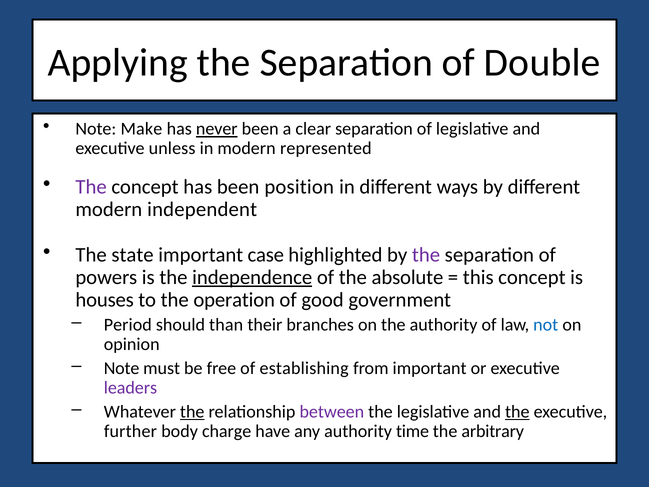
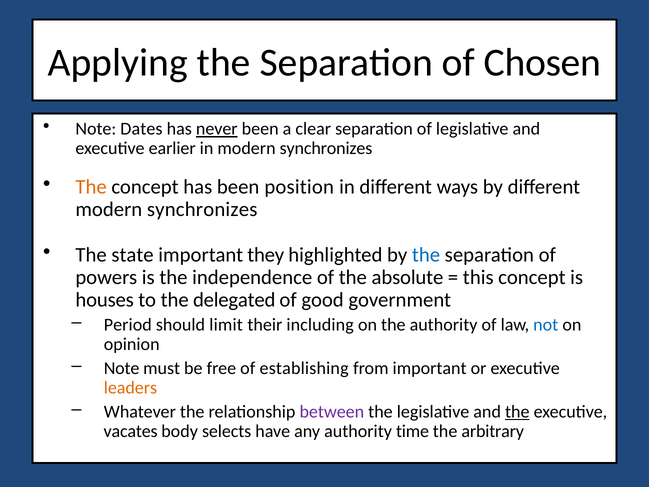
Double: Double -> Chosen
Make: Make -> Dates
unless: unless -> earlier
in modern represented: represented -> synchronizes
The at (91, 187) colour: purple -> orange
independent at (202, 209): independent -> synchronizes
case: case -> they
the at (426, 255) colour: purple -> blue
independence underline: present -> none
operation: operation -> delegated
than: than -> limit
branches: branches -> including
leaders colour: purple -> orange
the at (192, 412) underline: present -> none
further: further -> vacates
charge: charge -> selects
